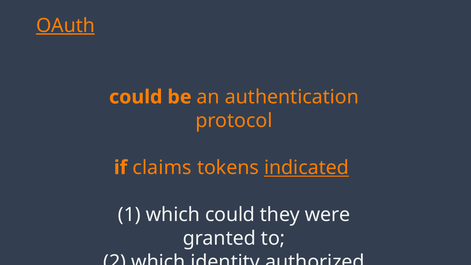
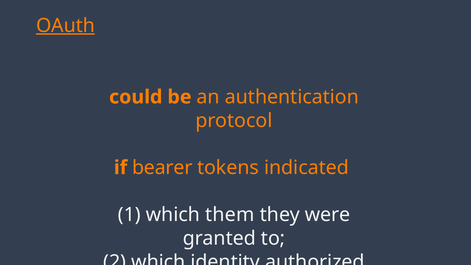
claims: claims -> bearer
indicated underline: present -> none
which could: could -> them
